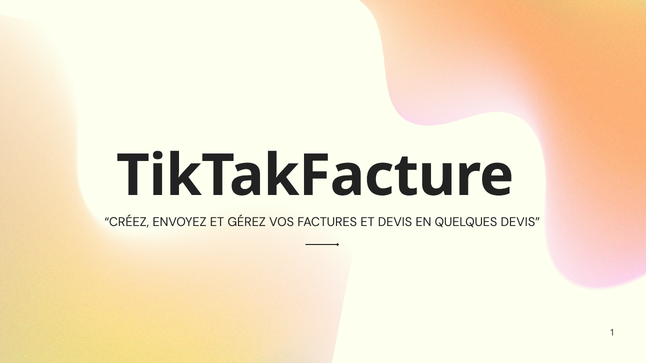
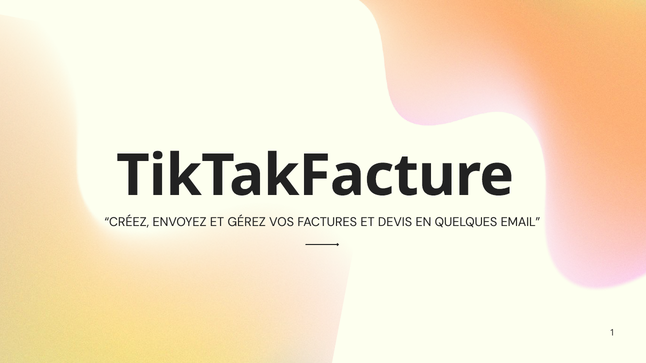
DEVIS at (520, 223): DEVIS -> EMAIL
